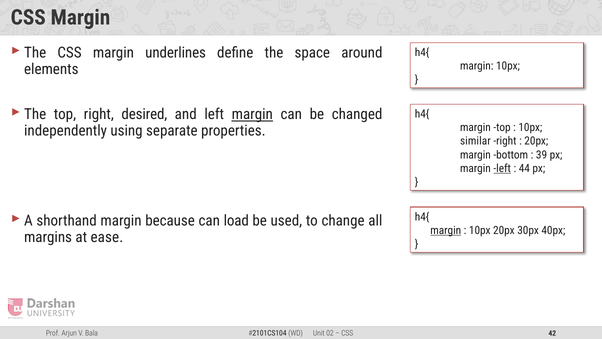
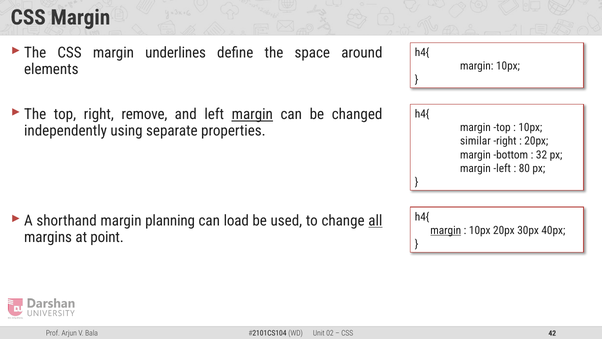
desired: desired -> remove
39: 39 -> 32
left at (502, 168) underline: present -> none
44: 44 -> 80
because: because -> planning
all underline: none -> present
ease: ease -> point
